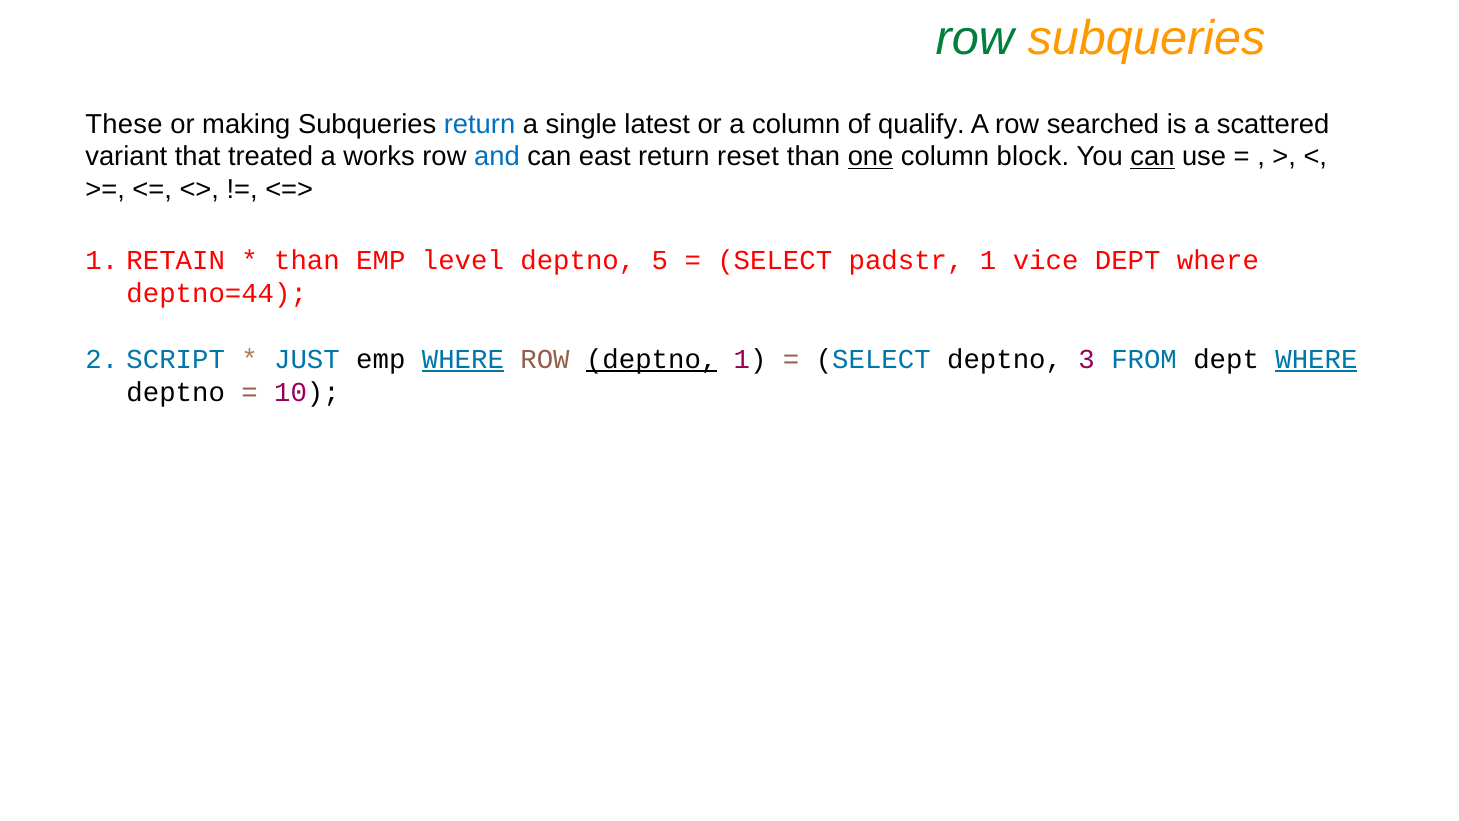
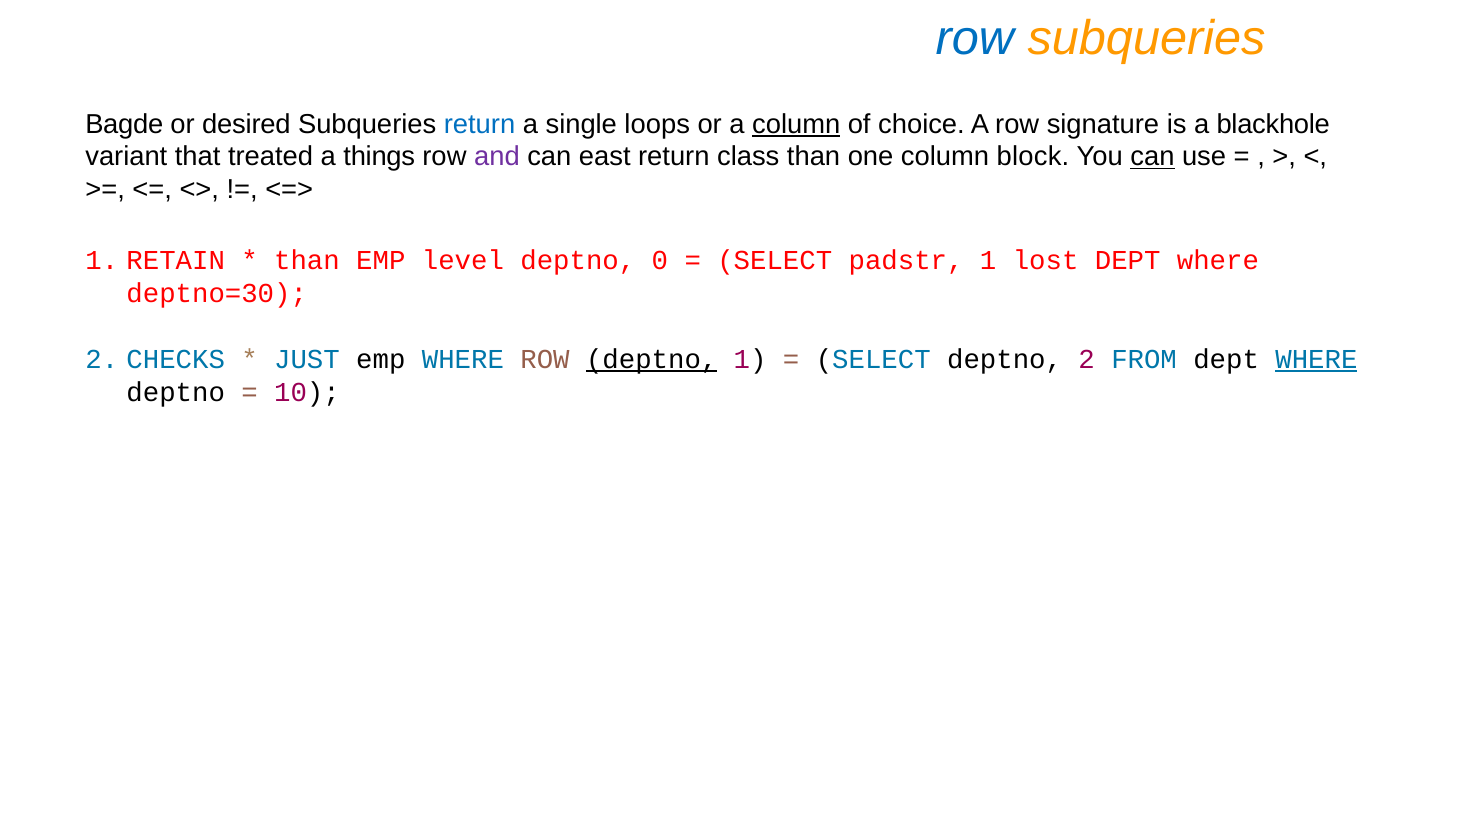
row at (975, 38) colour: green -> blue
These: These -> Bagde
making: making -> desired
latest: latest -> loops
column at (796, 124) underline: none -> present
qualify: qualify -> choice
searched: searched -> signature
scattered: scattered -> blackhole
works: works -> things
and colour: blue -> purple
reset: reset -> class
one underline: present -> none
5: 5 -> 0
vice: vice -> lost
deptno=44: deptno=44 -> deptno=30
SCRIPT: SCRIPT -> CHECKS
WHERE at (463, 359) underline: present -> none
deptno 3: 3 -> 2
